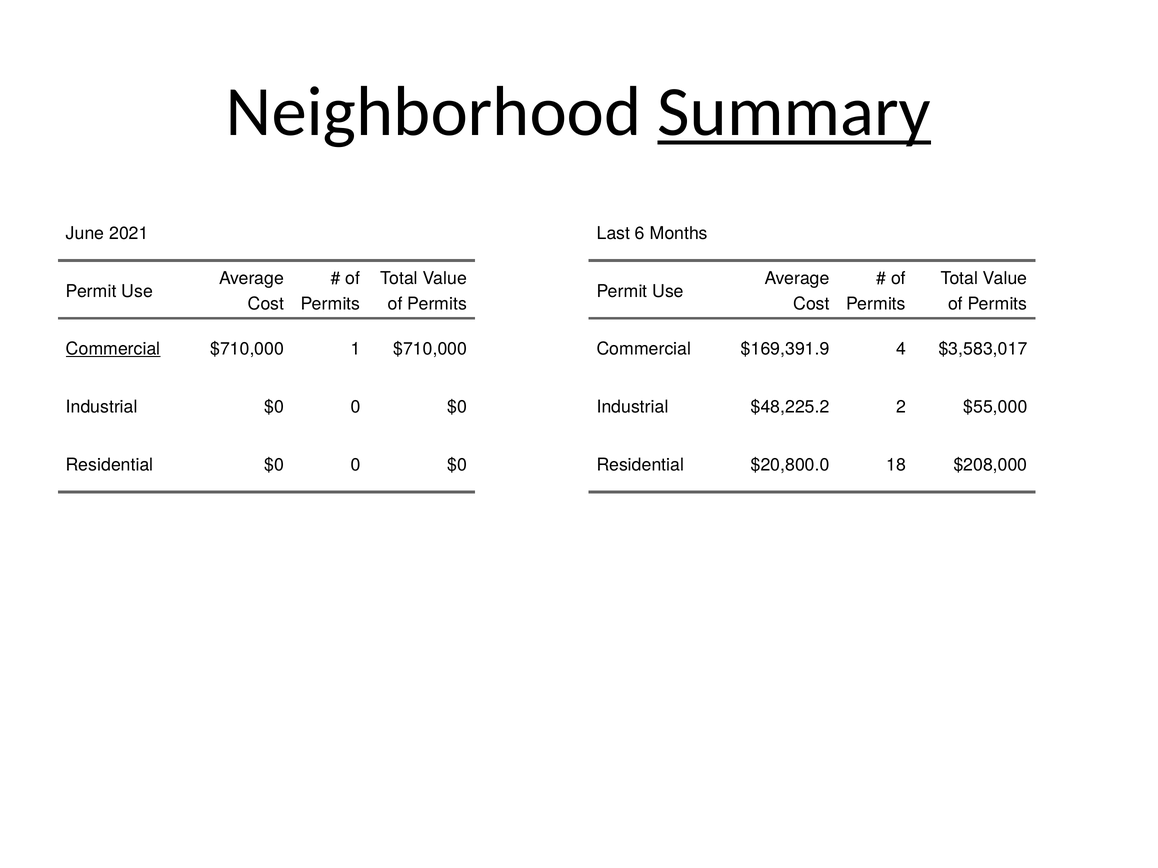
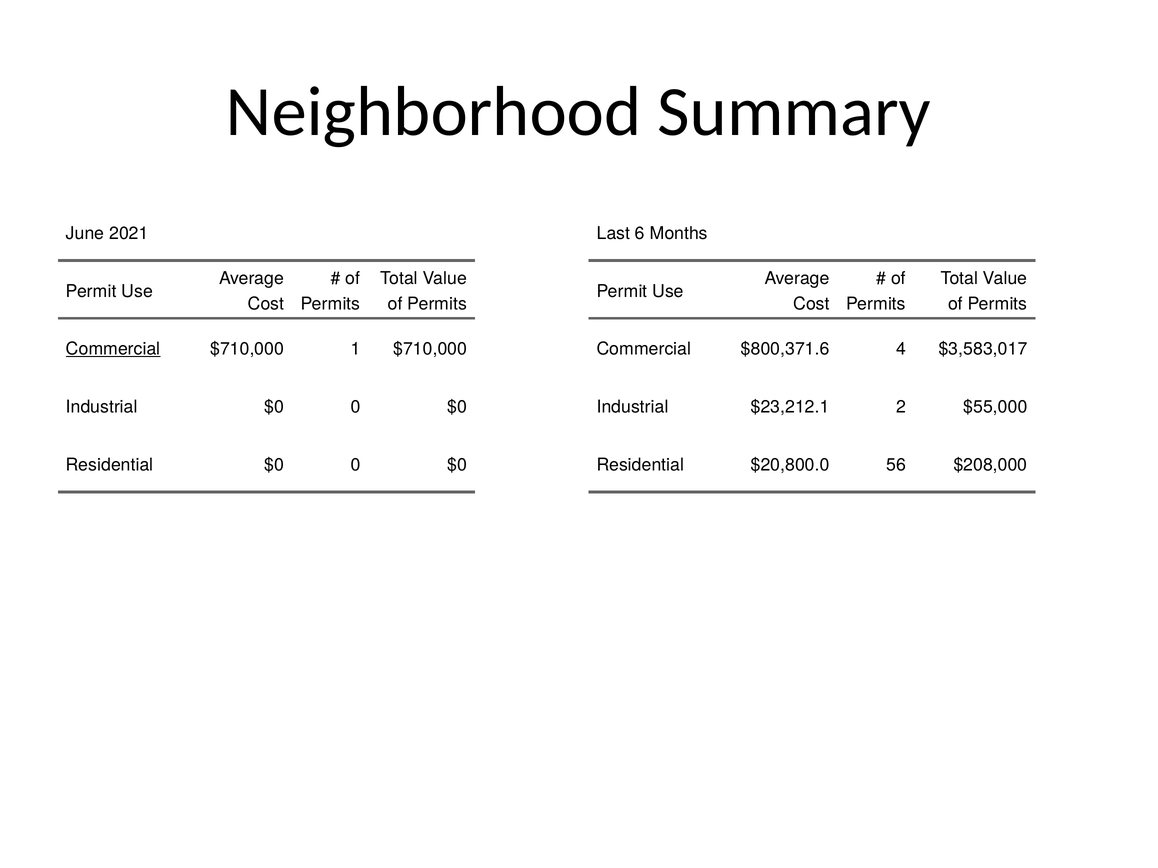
Summary underline: present -> none
$169,391.9: $169,391.9 -> $800,371.6
$48,225.2: $48,225.2 -> $23,212.1
18: 18 -> 56
